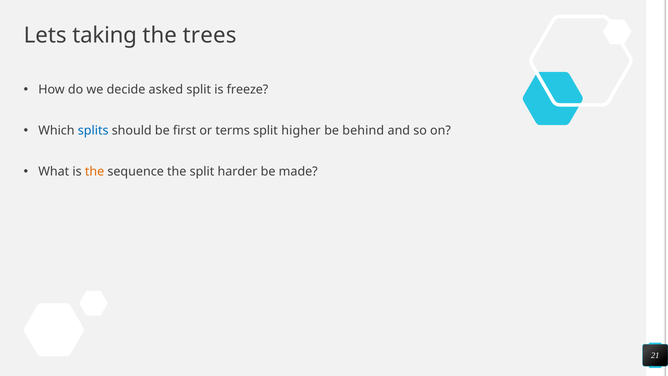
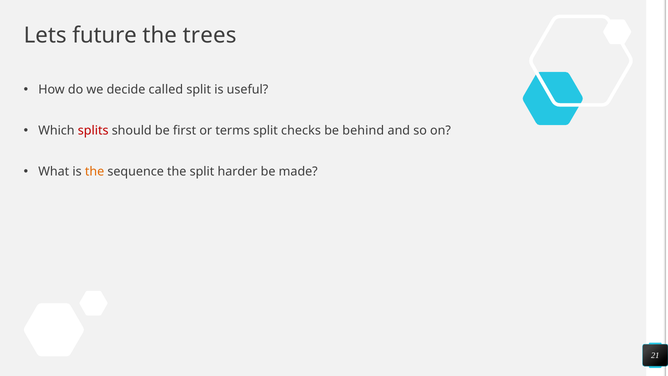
taking: taking -> future
asked: asked -> called
freeze: freeze -> useful
splits colour: blue -> red
higher: higher -> checks
